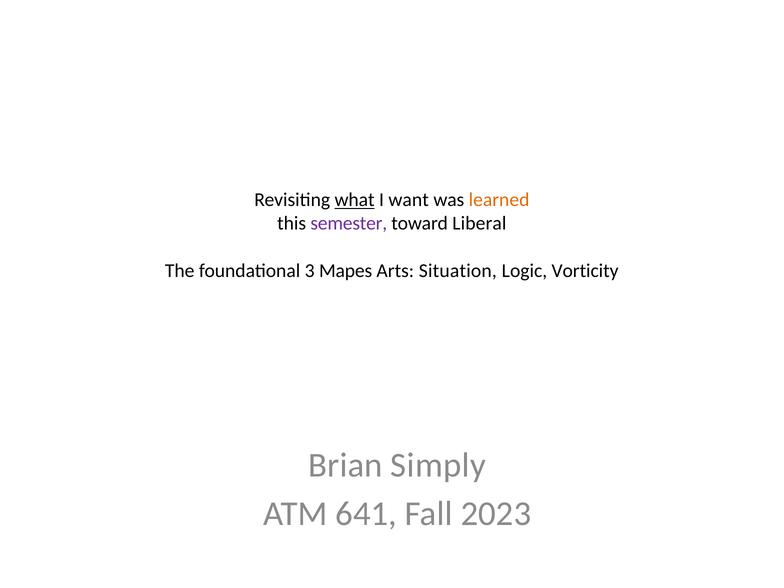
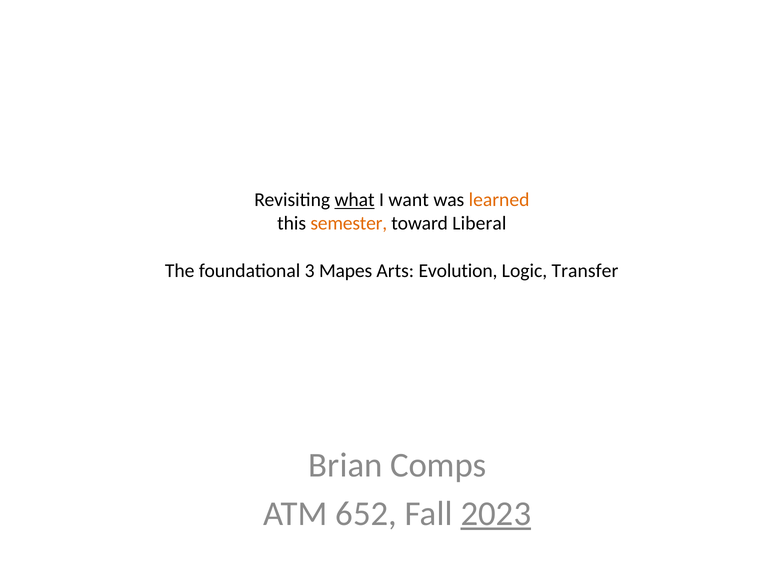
semester colour: purple -> orange
Situation: Situation -> Evolution
Vorticity: Vorticity -> Transfer
Simply: Simply -> Comps
641: 641 -> 652
2023 underline: none -> present
